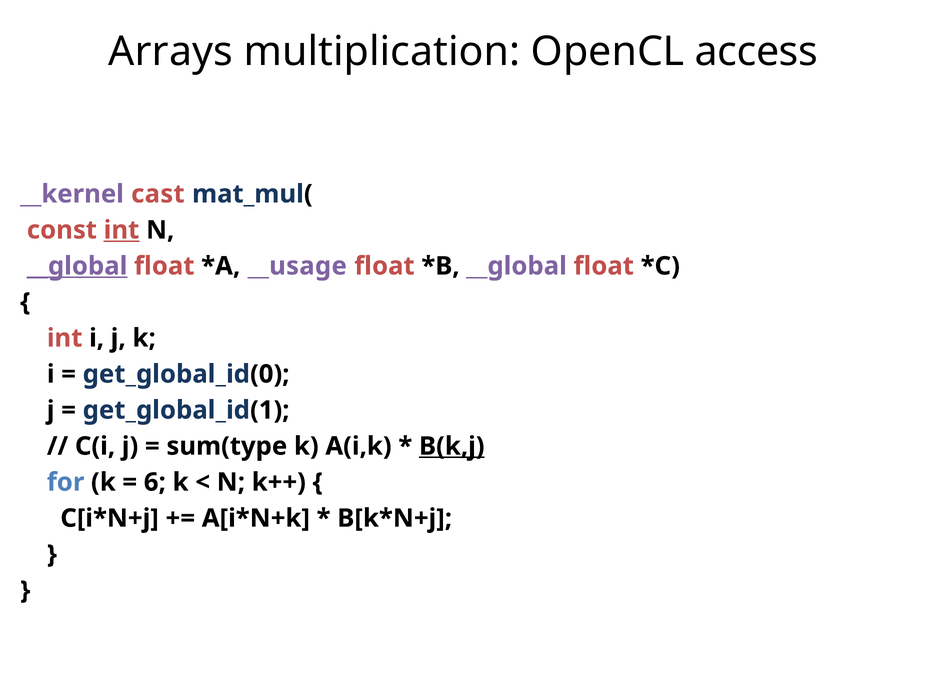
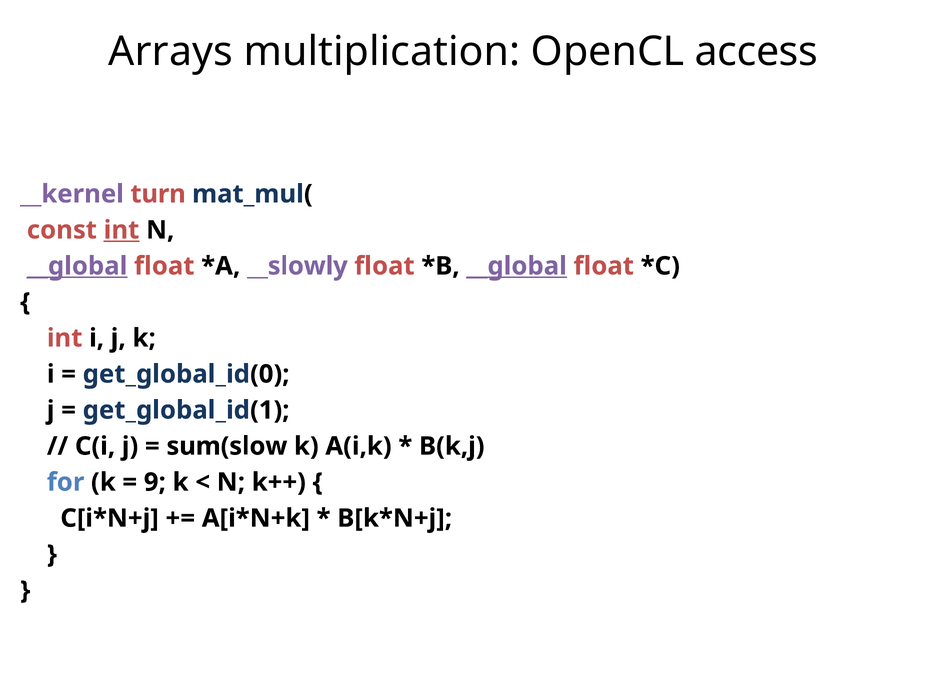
cast: cast -> turn
__usage: __usage -> __slowly
__global at (517, 266) underline: none -> present
sum(type: sum(type -> sum(slow
B(k,j underline: present -> none
6: 6 -> 9
